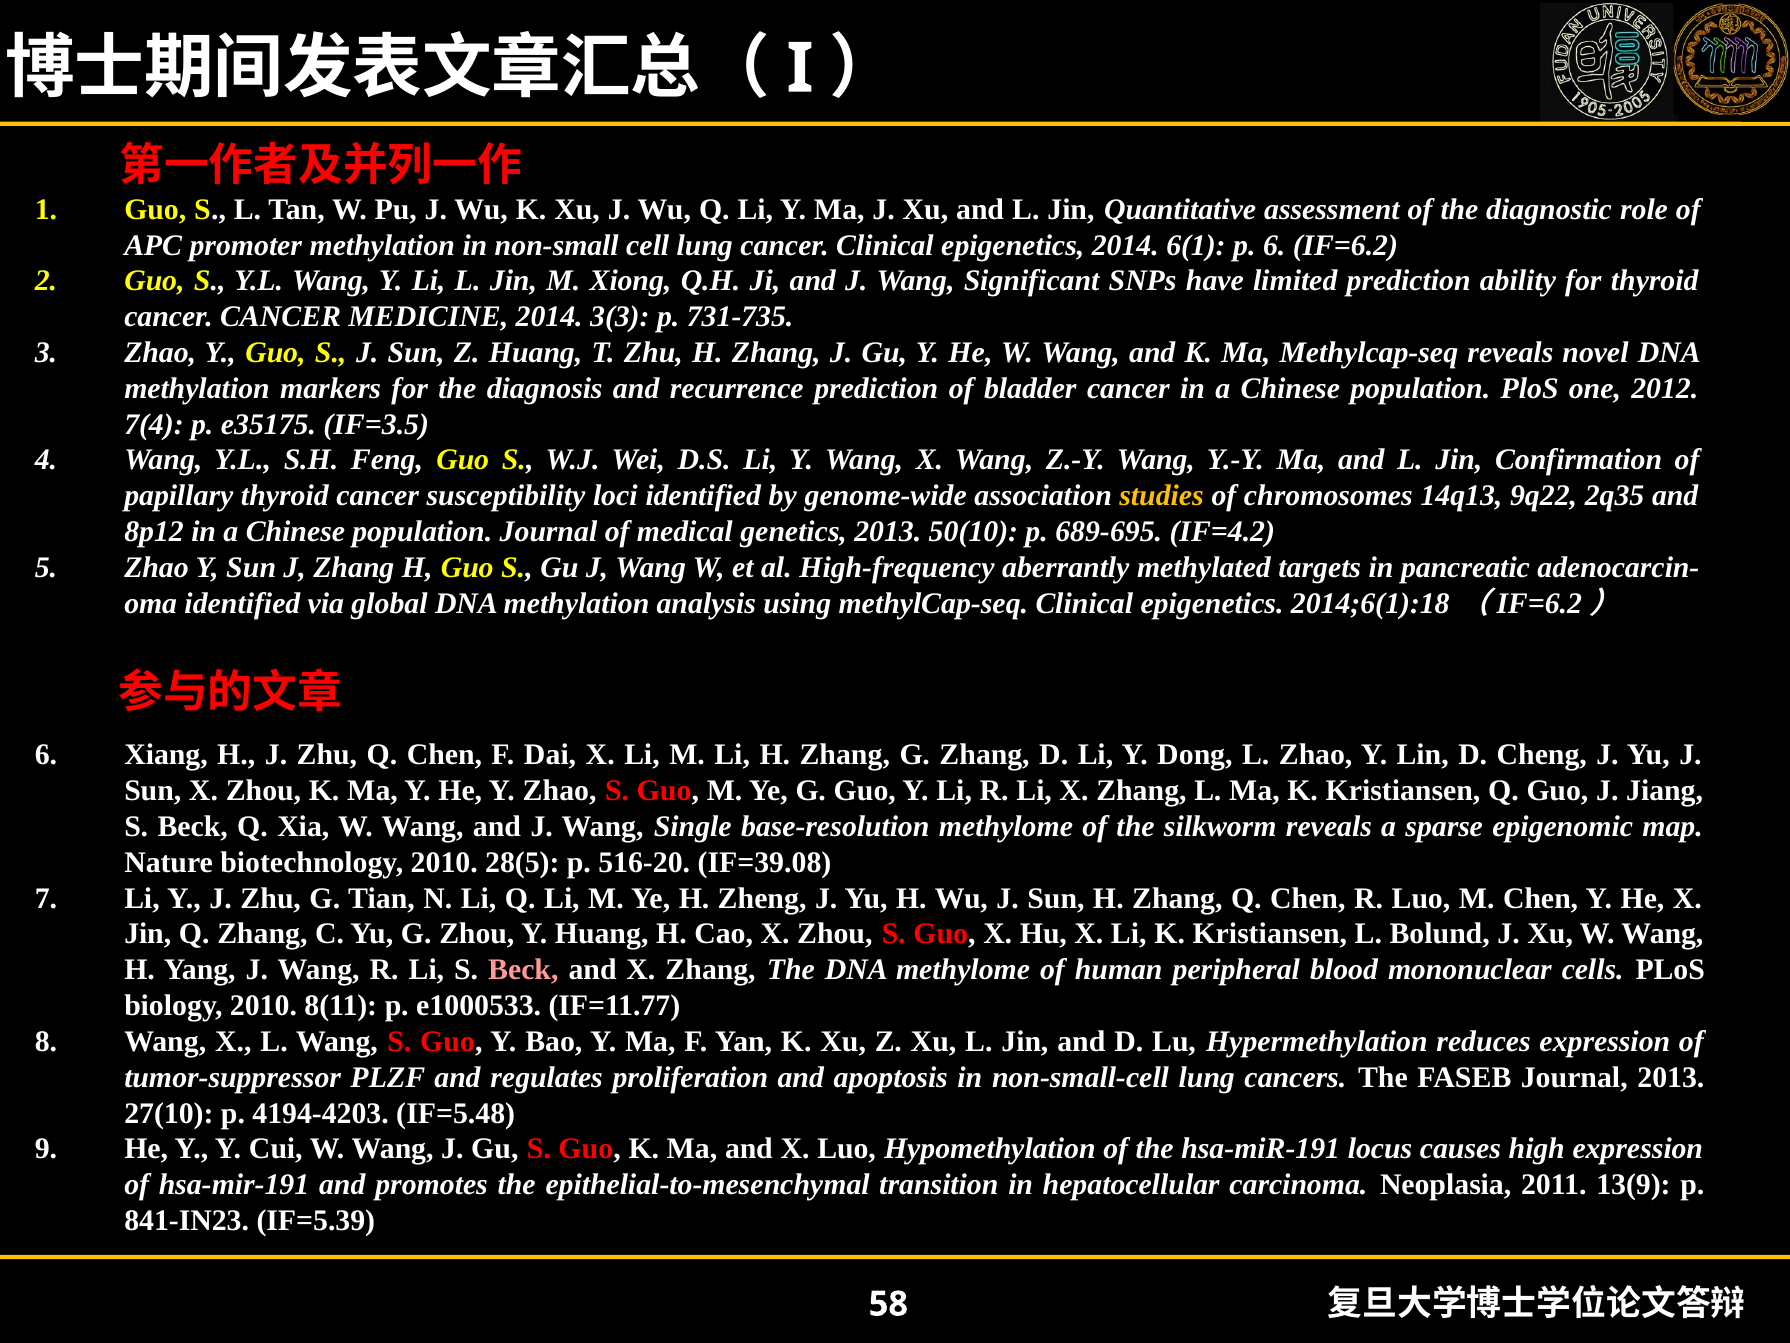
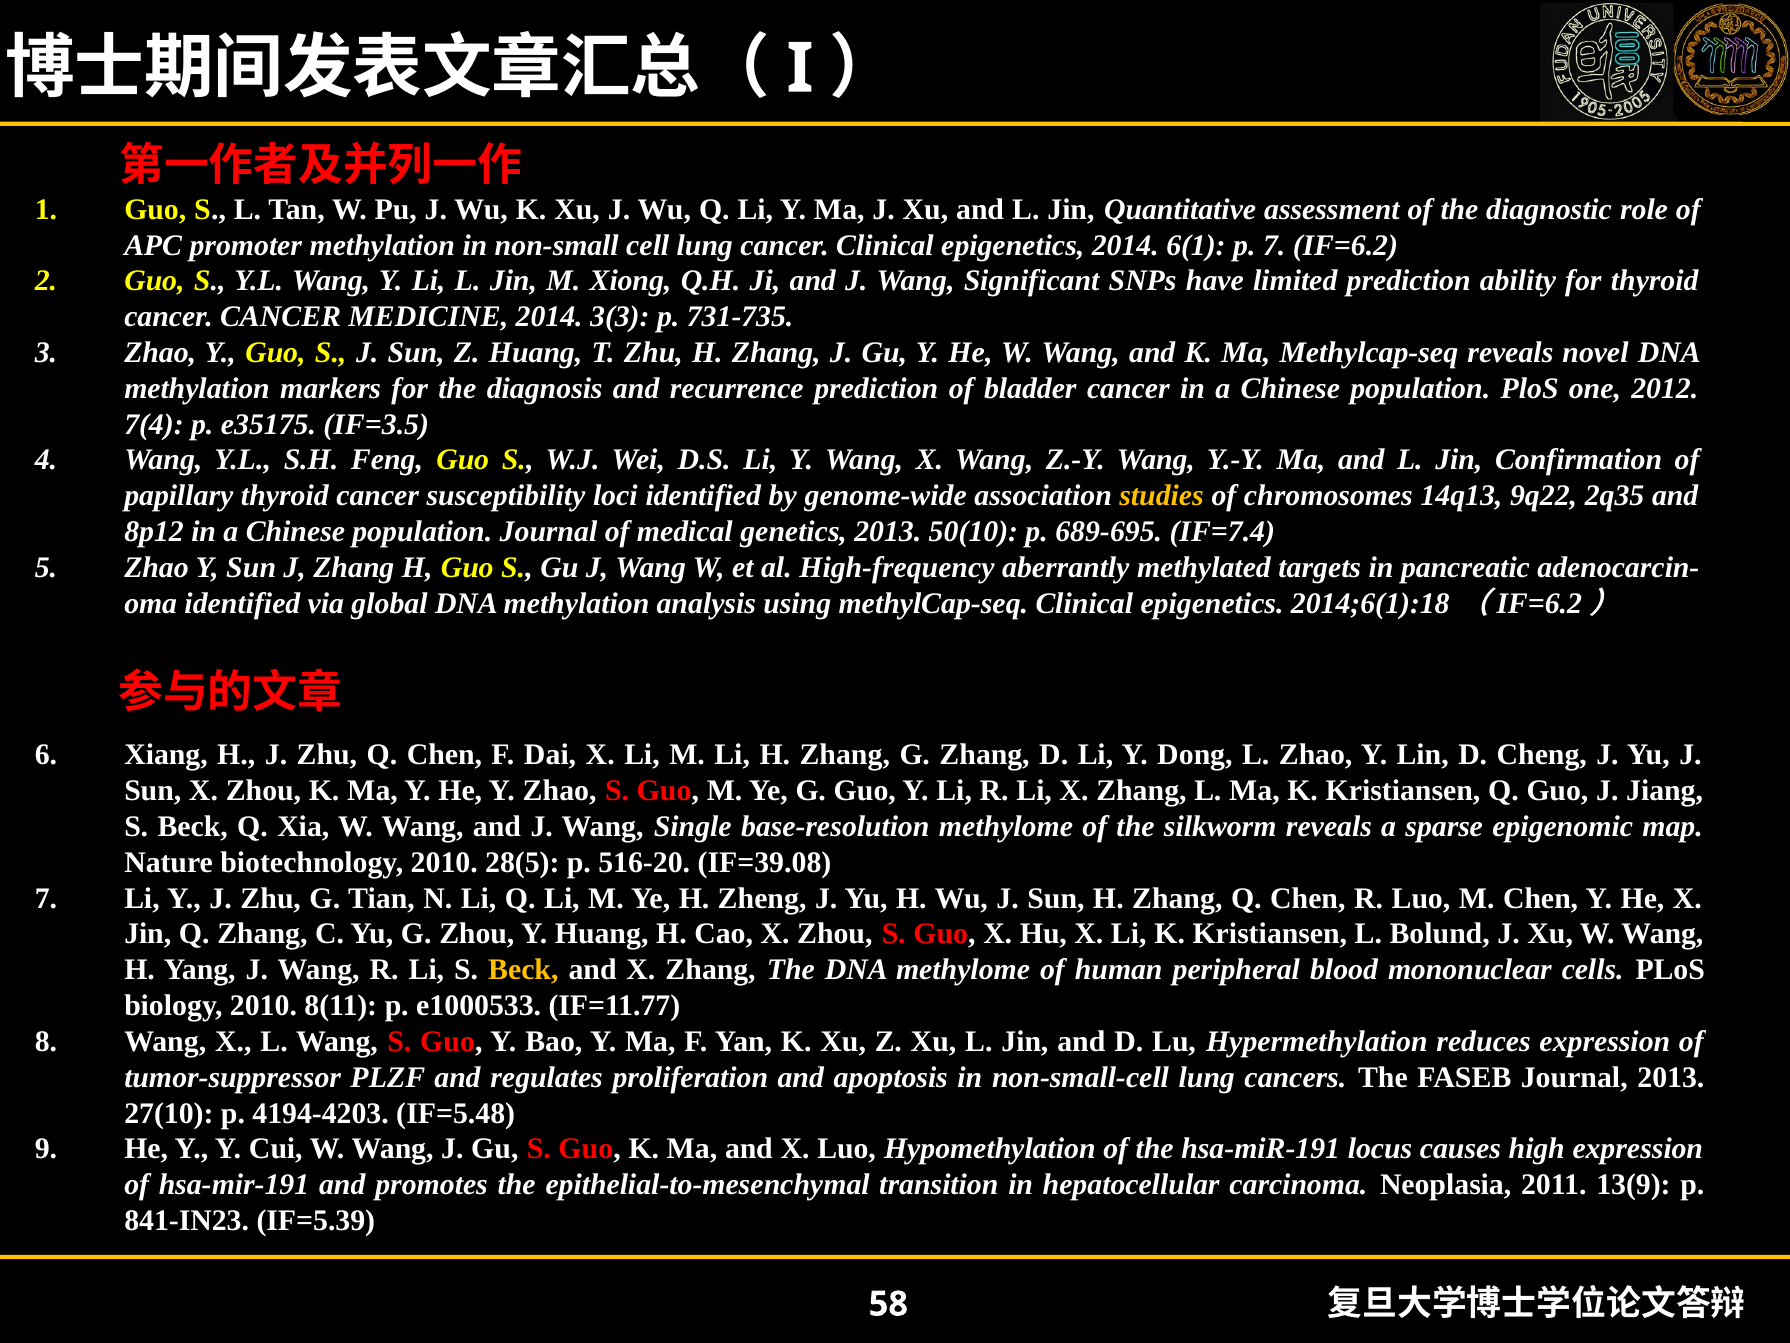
p 6: 6 -> 7
IF=4.2: IF=4.2 -> IF=7.4
Beck at (523, 970) colour: pink -> yellow
